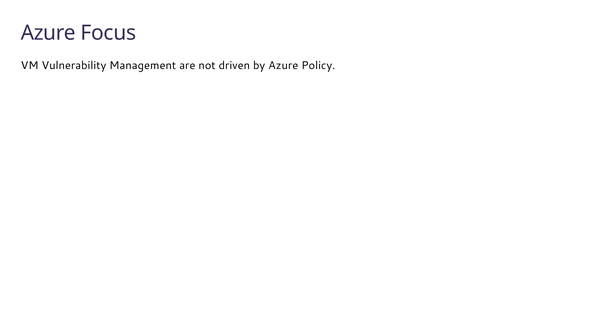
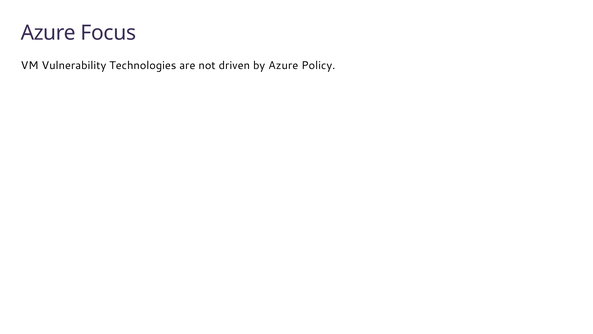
Management: Management -> Technologies
